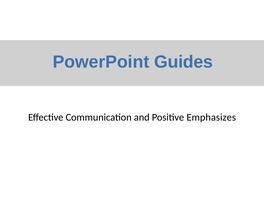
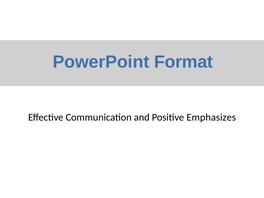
Guides: Guides -> Format
